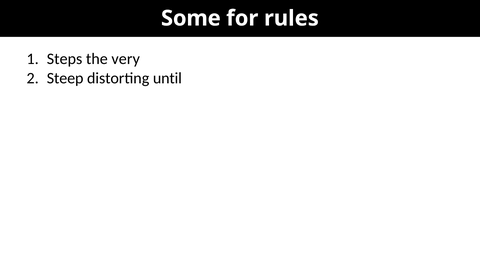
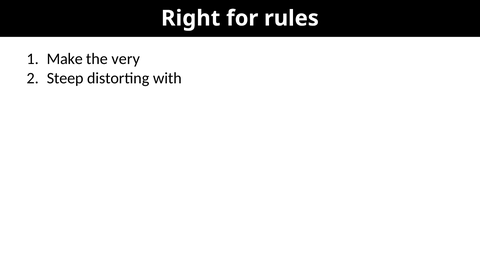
Some: Some -> Right
Steps: Steps -> Make
until: until -> with
